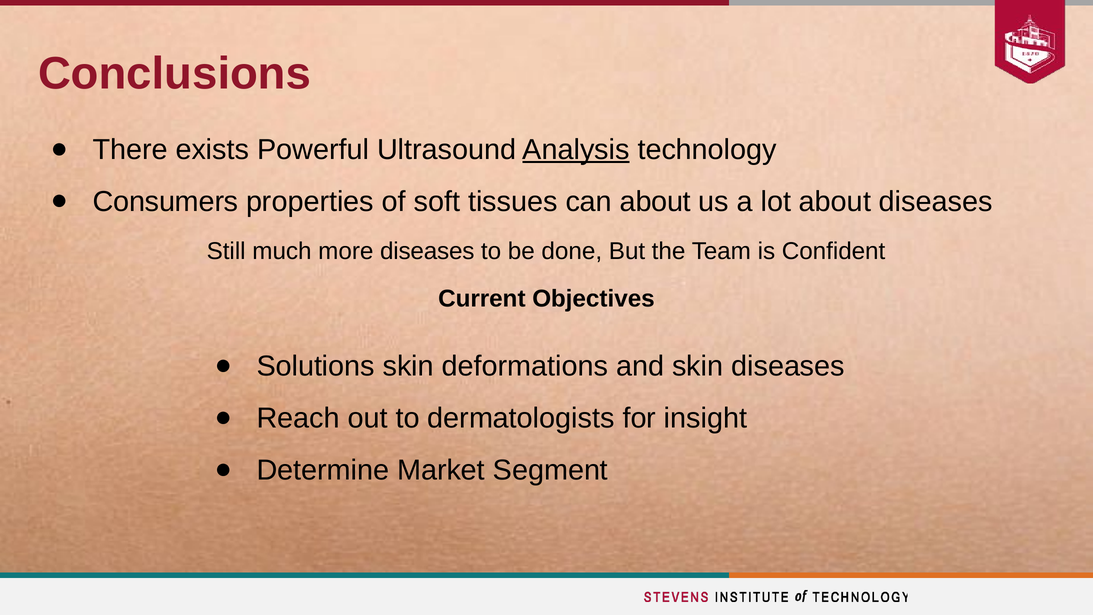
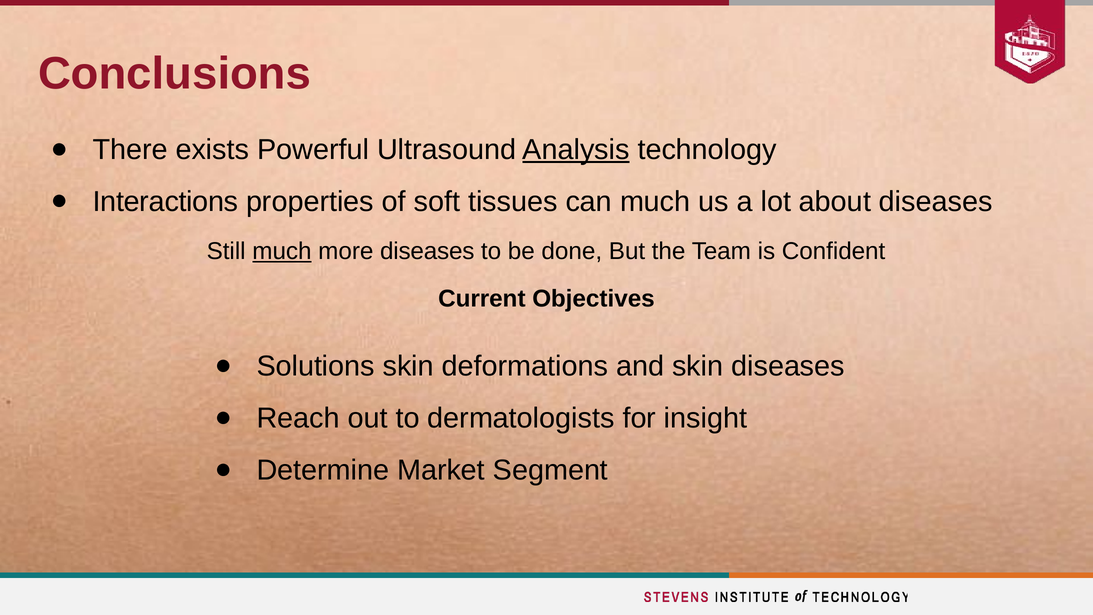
Consumers: Consumers -> Interactions
can about: about -> much
much at (282, 251) underline: none -> present
